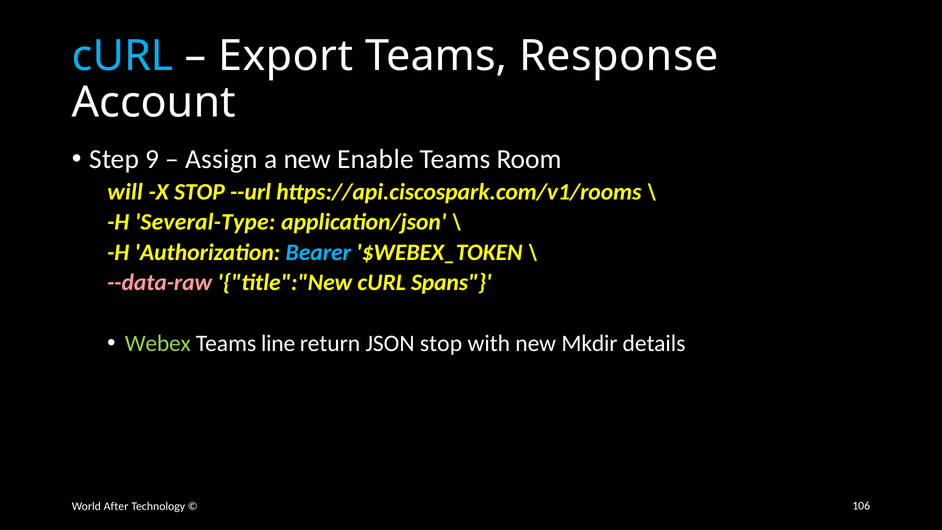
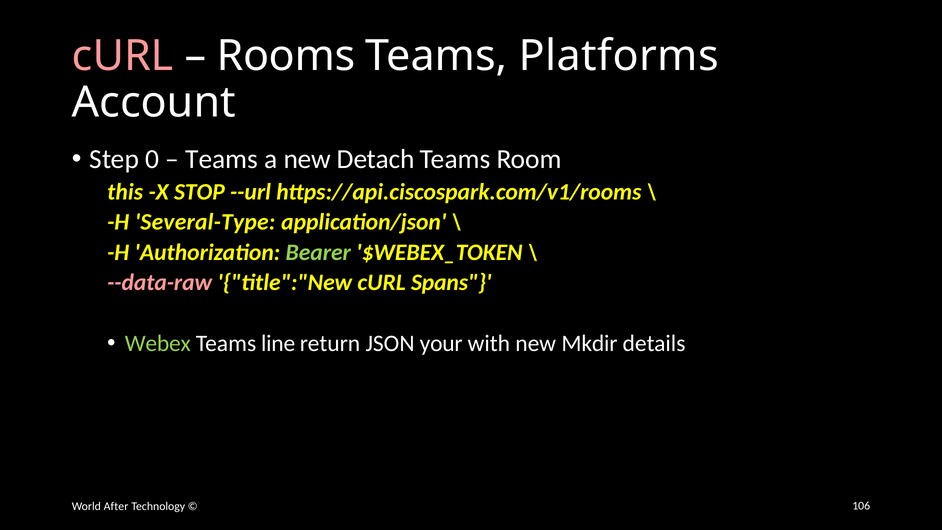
cURL at (123, 56) colour: light blue -> pink
Export: Export -> Rooms
Response: Response -> Platforms
9: 9 -> 0
Assign at (221, 159): Assign -> Teams
Enable: Enable -> Detach
will: will -> this
Bearer colour: light blue -> light green
JSON stop: stop -> your
